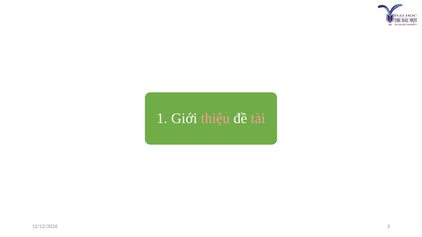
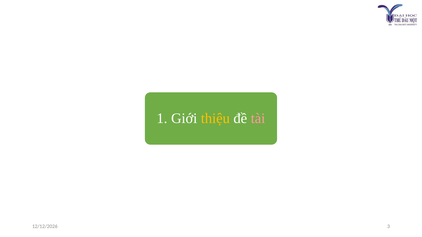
thiệu colour: pink -> yellow
